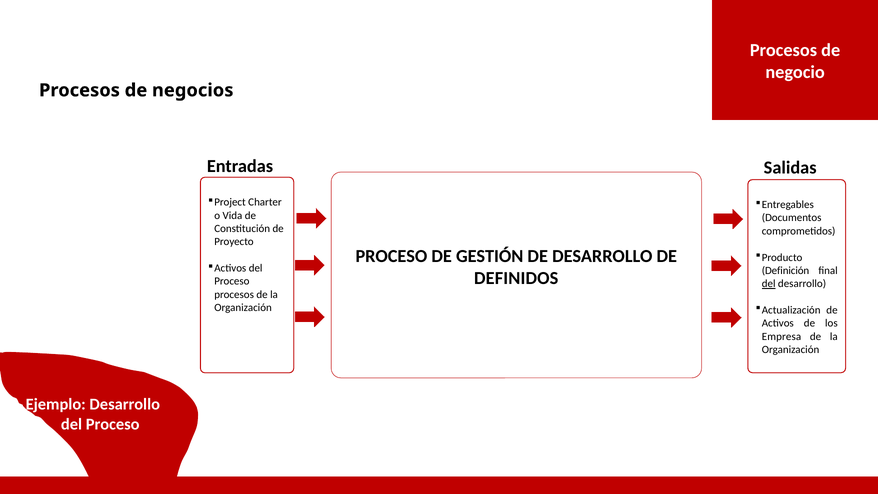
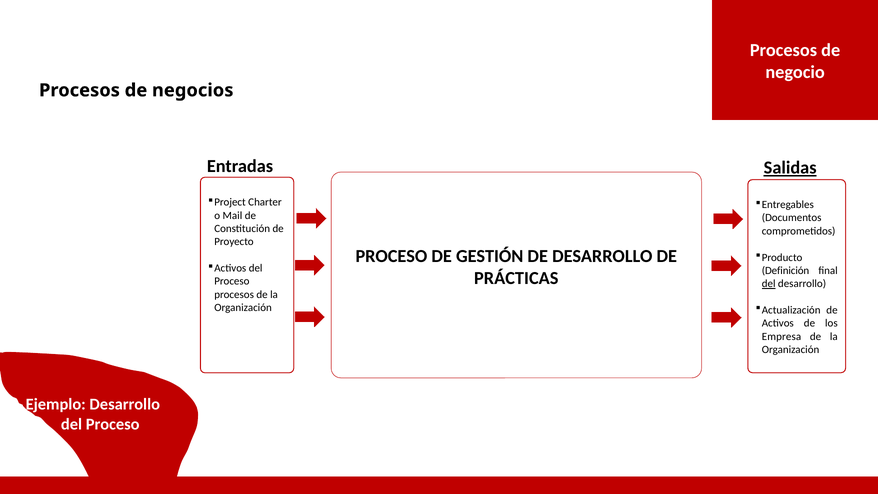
Salidas underline: none -> present
Vida: Vida -> Mail
DEFINIDOS: DEFINIDOS -> PRÁCTICAS
